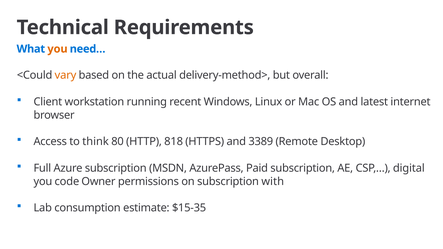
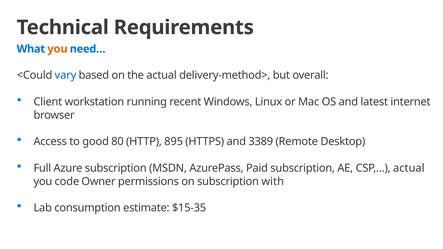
vary colour: orange -> blue
think: think -> good
818: 818 -> 895
CSP,… digital: digital -> actual
